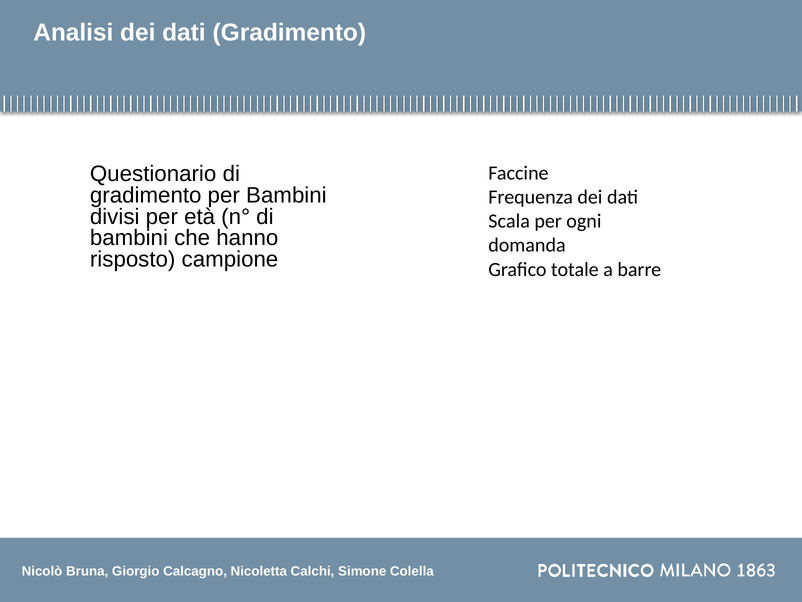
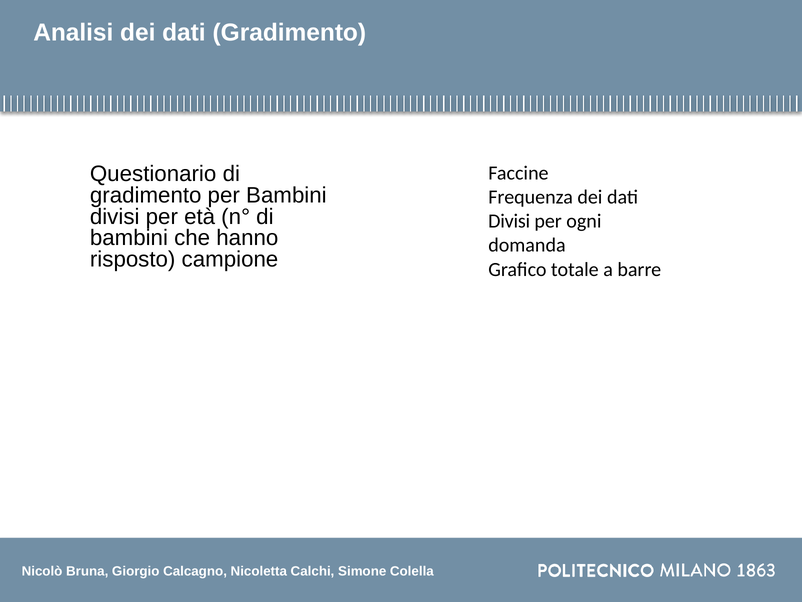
Scala at (509, 221): Scala -> Divisi
